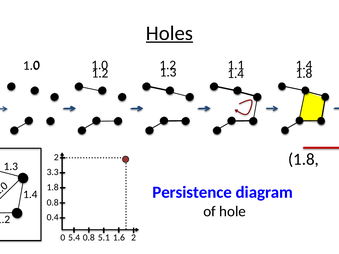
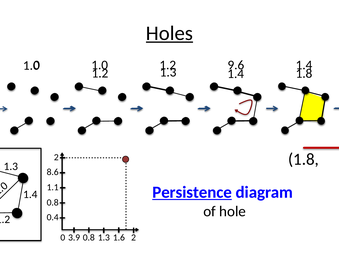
1.1: 1.1 -> 9.6
3.3: 3.3 -> 8.6
1.8 at (53, 187): 1.8 -> 1.1
Persistence underline: none -> present
5.4: 5.4 -> 3.9
5.1 at (104, 238): 5.1 -> 1.3
